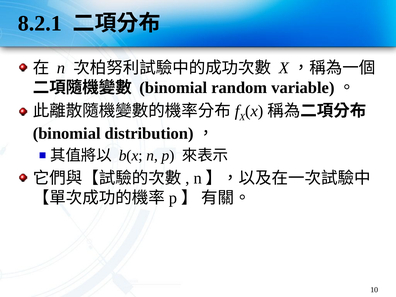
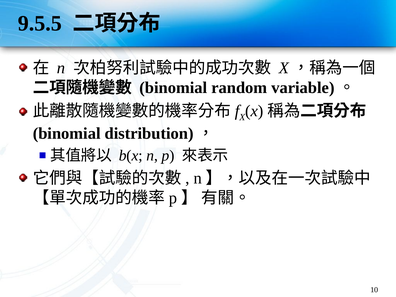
8.2.1: 8.2.1 -> 9.5.5
